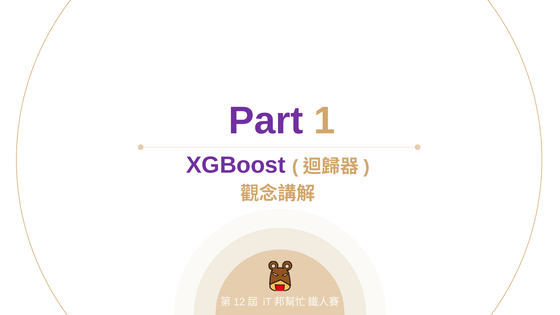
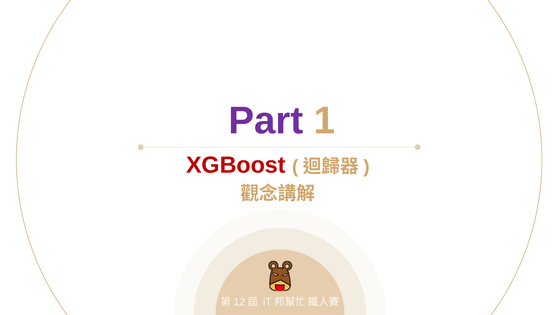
XGBoost colour: purple -> red
